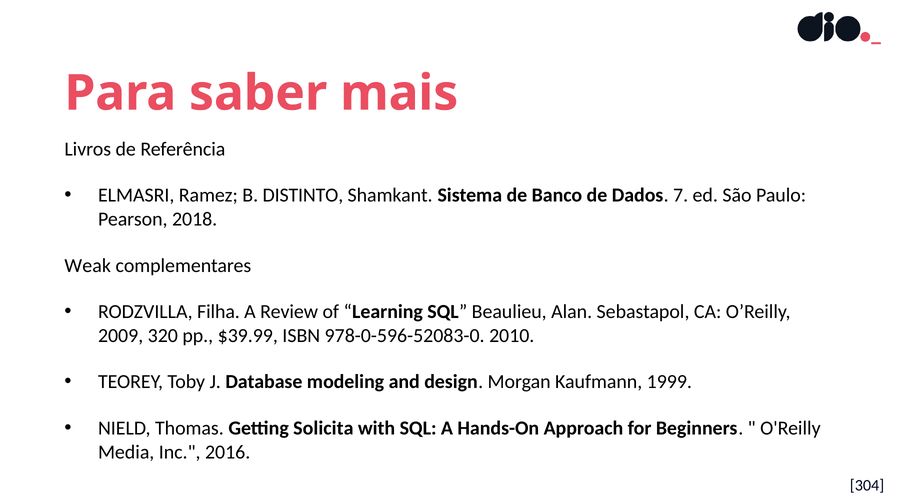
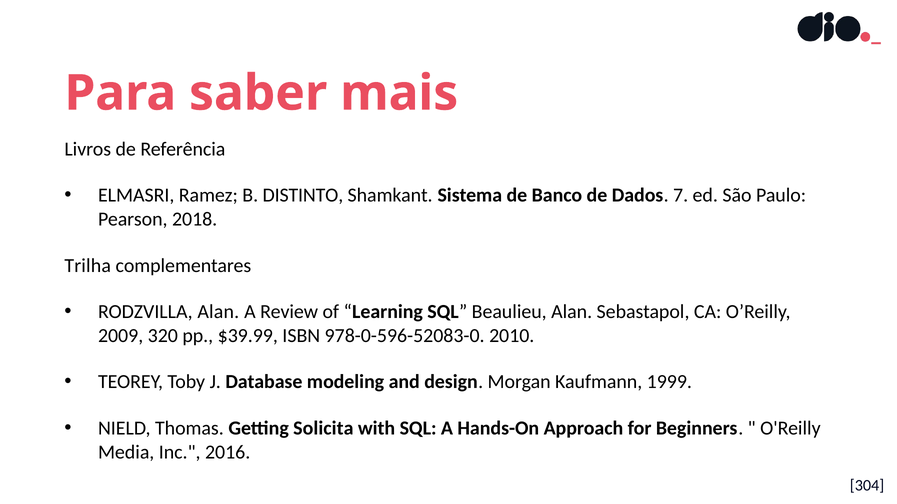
Weak: Weak -> Trilha
RODZVILLA Filha: Filha -> Alan
